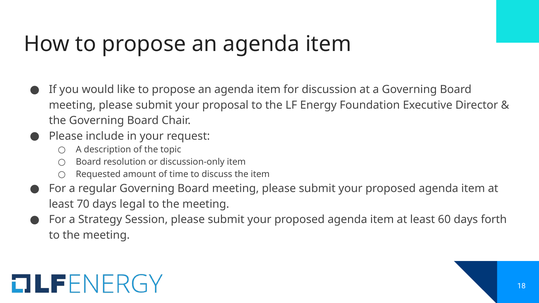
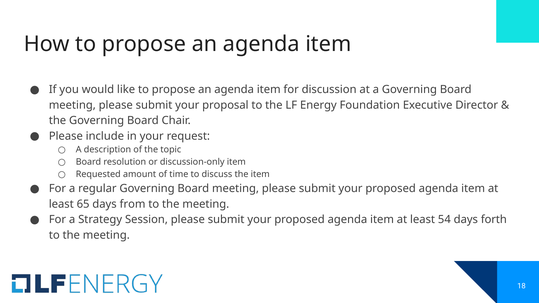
70: 70 -> 65
legal: legal -> from
60: 60 -> 54
